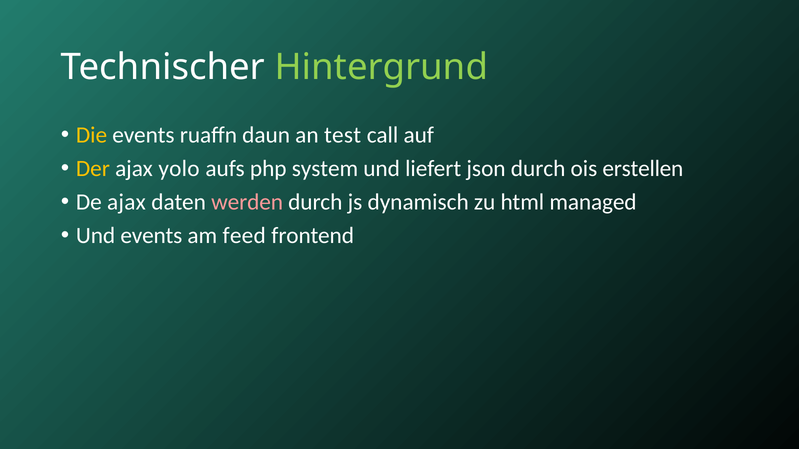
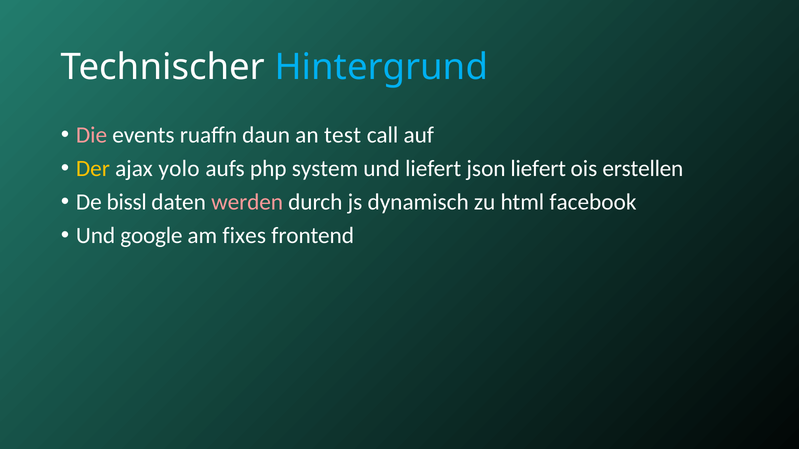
Hintergrund colour: light green -> light blue
Die colour: yellow -> pink
json durch: durch -> liefert
De ajax: ajax -> bissl
managed: managed -> facebook
Und events: events -> google
feed: feed -> fixes
